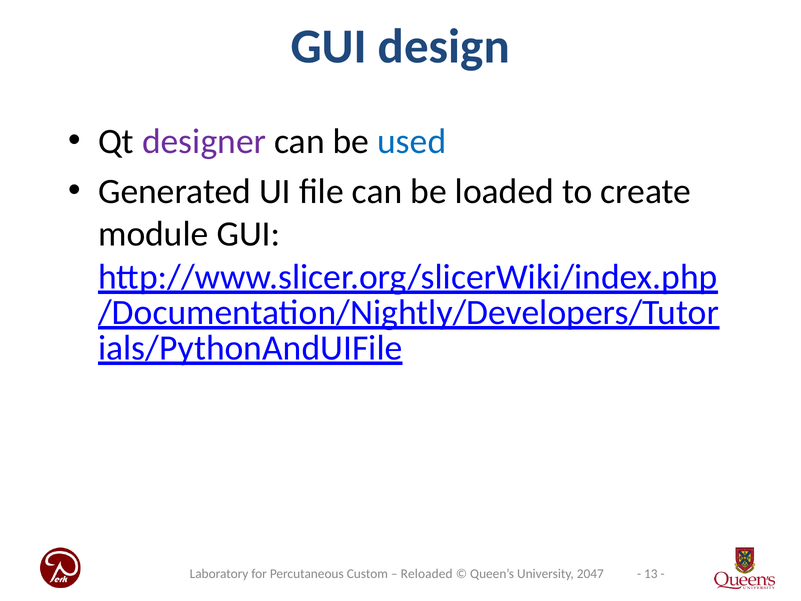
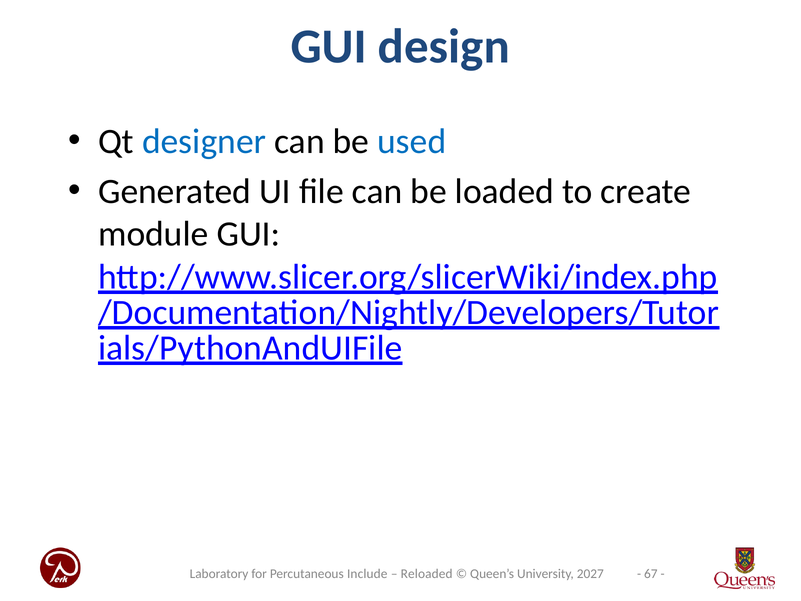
designer colour: purple -> blue
13: 13 -> 67
Custom: Custom -> Include
2047: 2047 -> 2027
